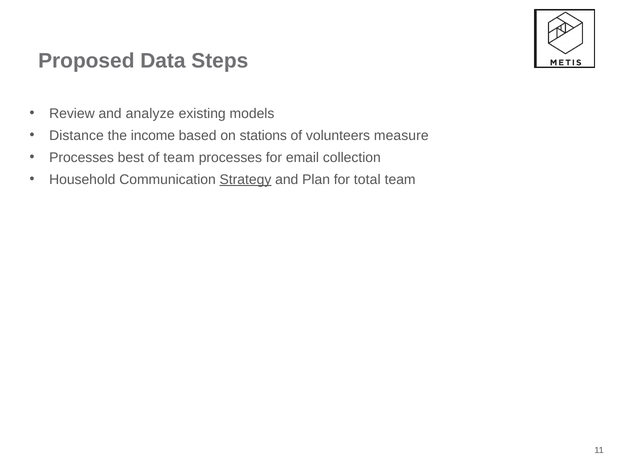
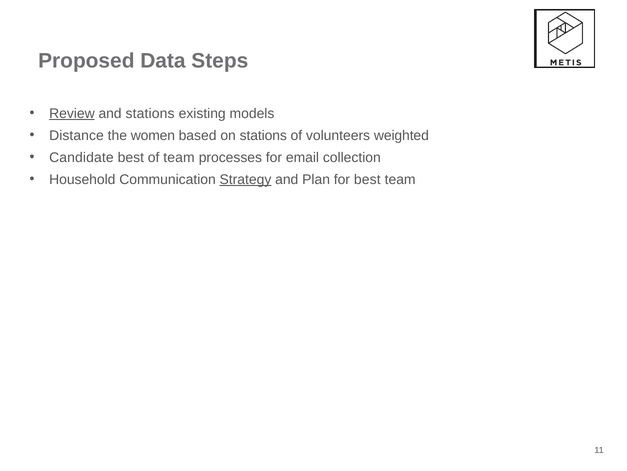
Review underline: none -> present
and analyze: analyze -> stations
income: income -> women
measure: measure -> weighted
Processes at (82, 157): Processes -> Candidate
for total: total -> best
